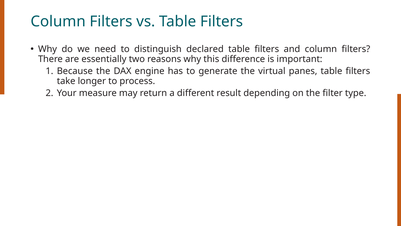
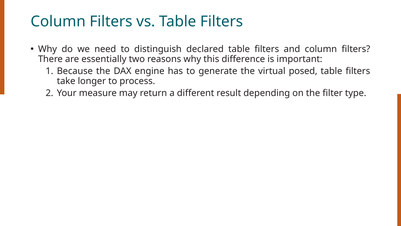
panes: panes -> posed
